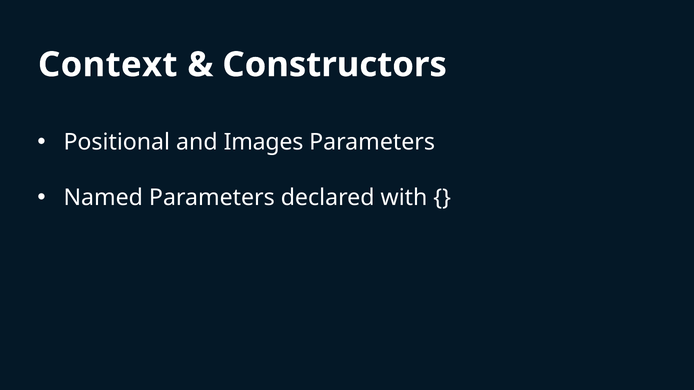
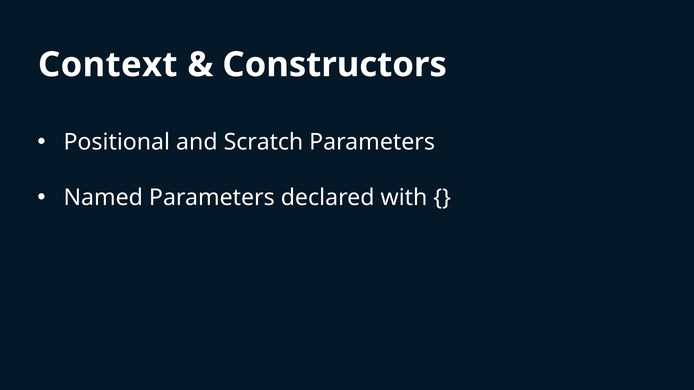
Images: Images -> Scratch
